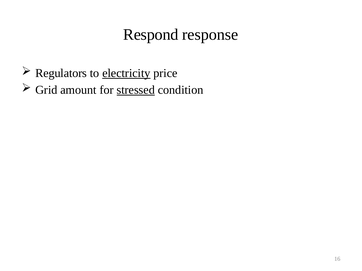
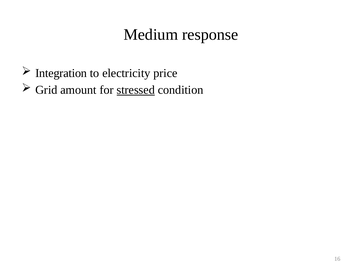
Respond: Respond -> Medium
Regulators: Regulators -> Integration
electricity underline: present -> none
